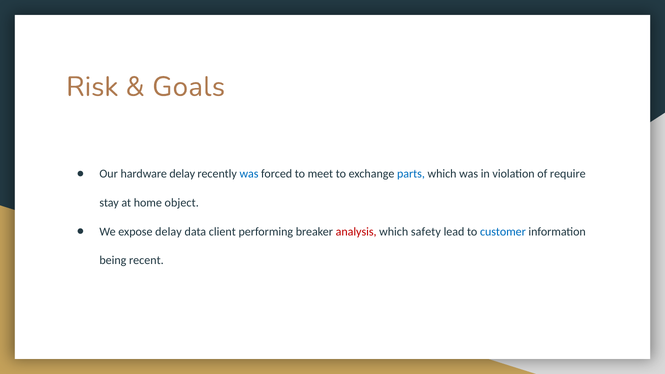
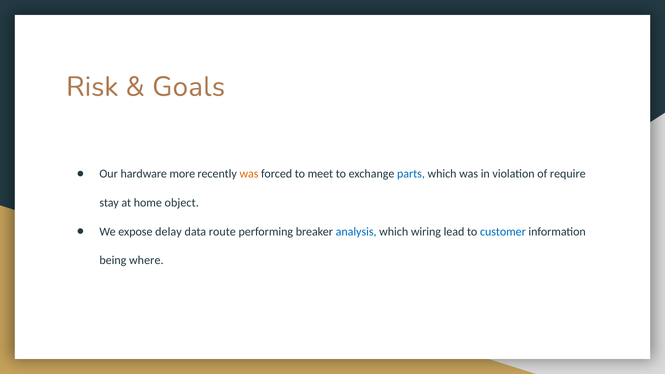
hardware delay: delay -> more
was at (249, 174) colour: blue -> orange
client: client -> route
analysis colour: red -> blue
safety: safety -> wiring
recent: recent -> where
